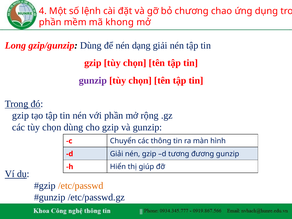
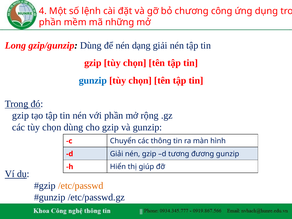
chao: chao -> công
khong: khong -> những
gunzip at (93, 81) colour: purple -> blue
